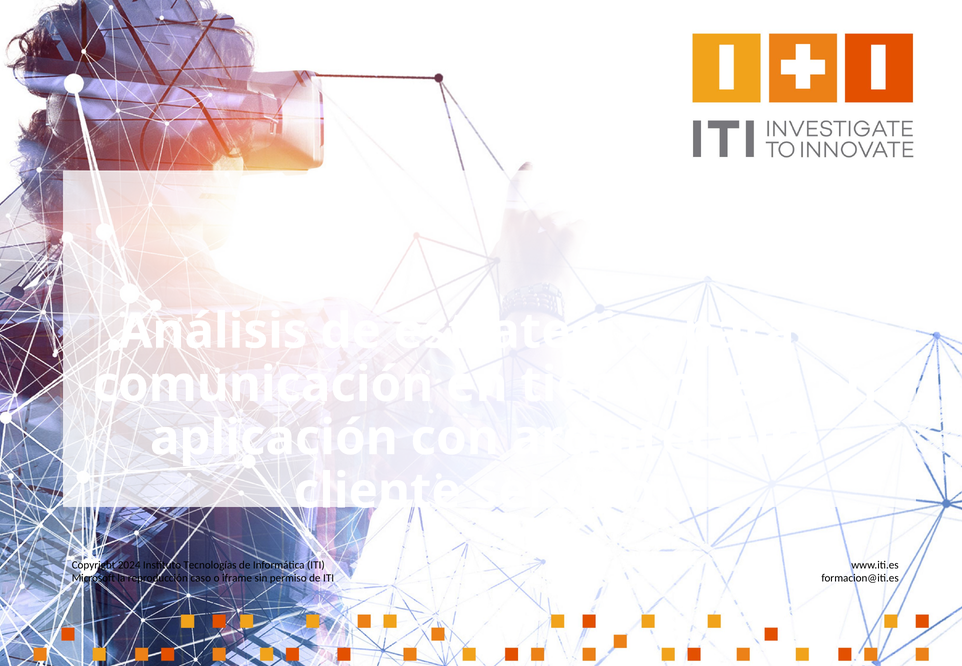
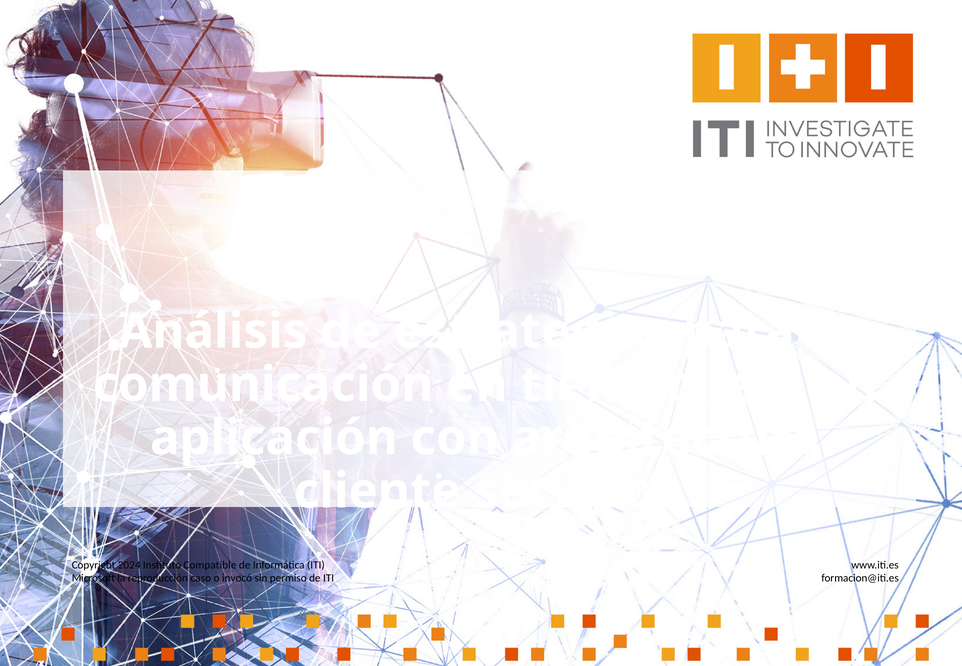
Tecnologías: Tecnologías -> Compatible
iframe: iframe -> invocó
